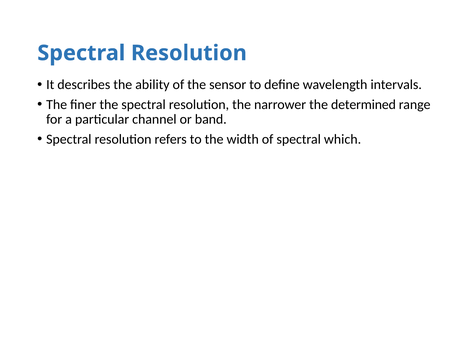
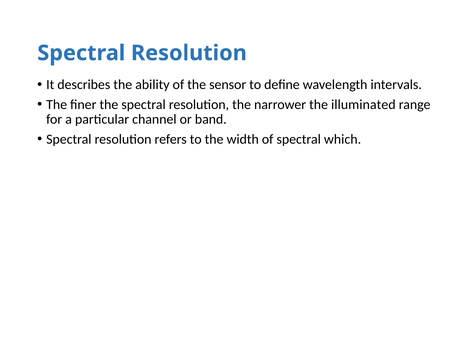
determined: determined -> illuminated
